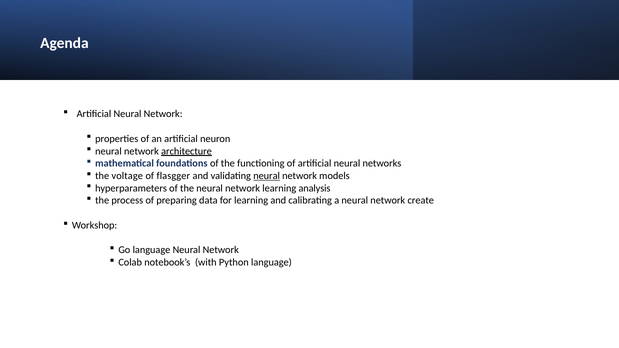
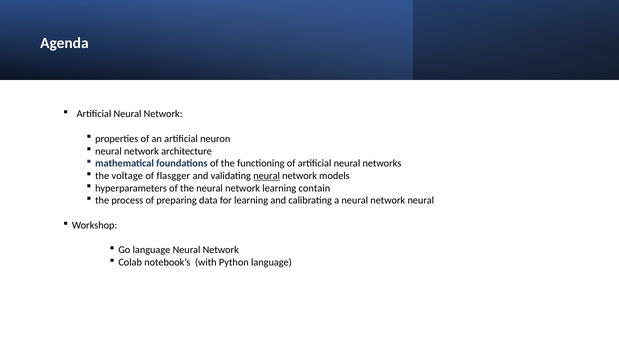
architecture underline: present -> none
analysis: analysis -> contain
network create: create -> neural
